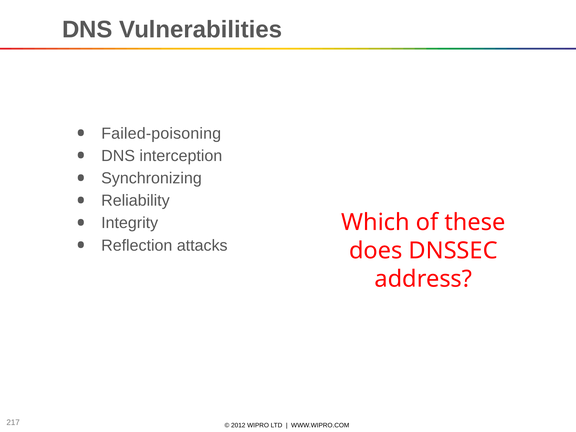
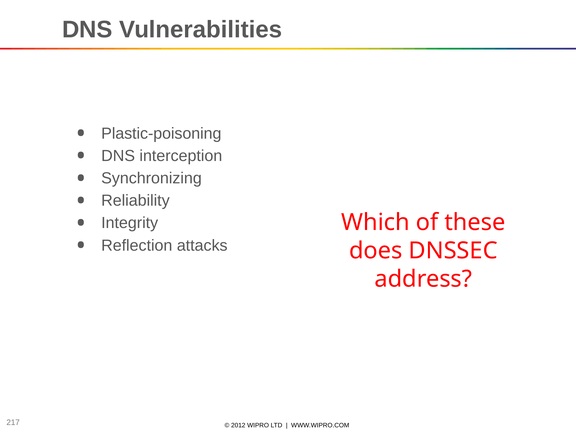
Failed-poisoning: Failed-poisoning -> Plastic-poisoning
